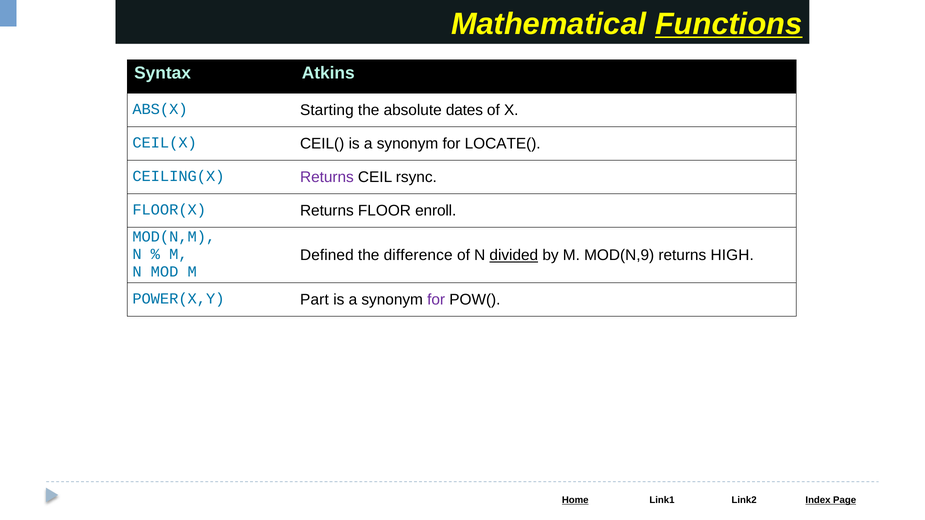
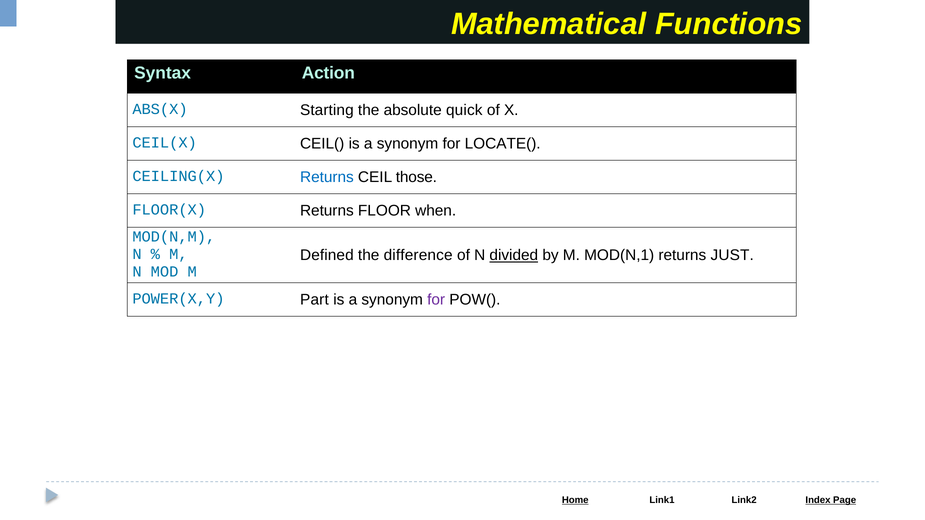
Functions underline: present -> none
Atkins: Atkins -> Action
dates: dates -> quick
Returns at (327, 177) colour: purple -> blue
rsync: rsync -> those
enroll: enroll -> when
MOD(N,9: MOD(N,9 -> MOD(N,1
HIGH: HIGH -> JUST
